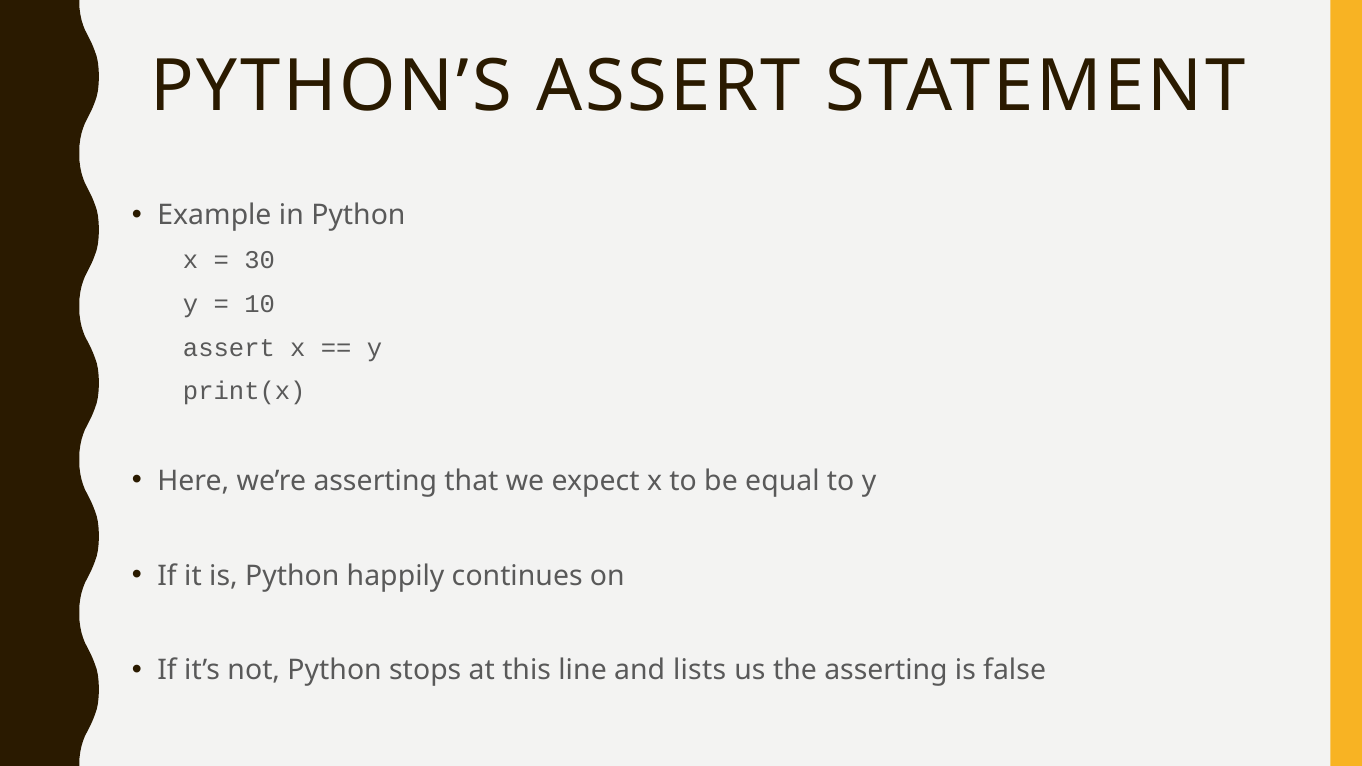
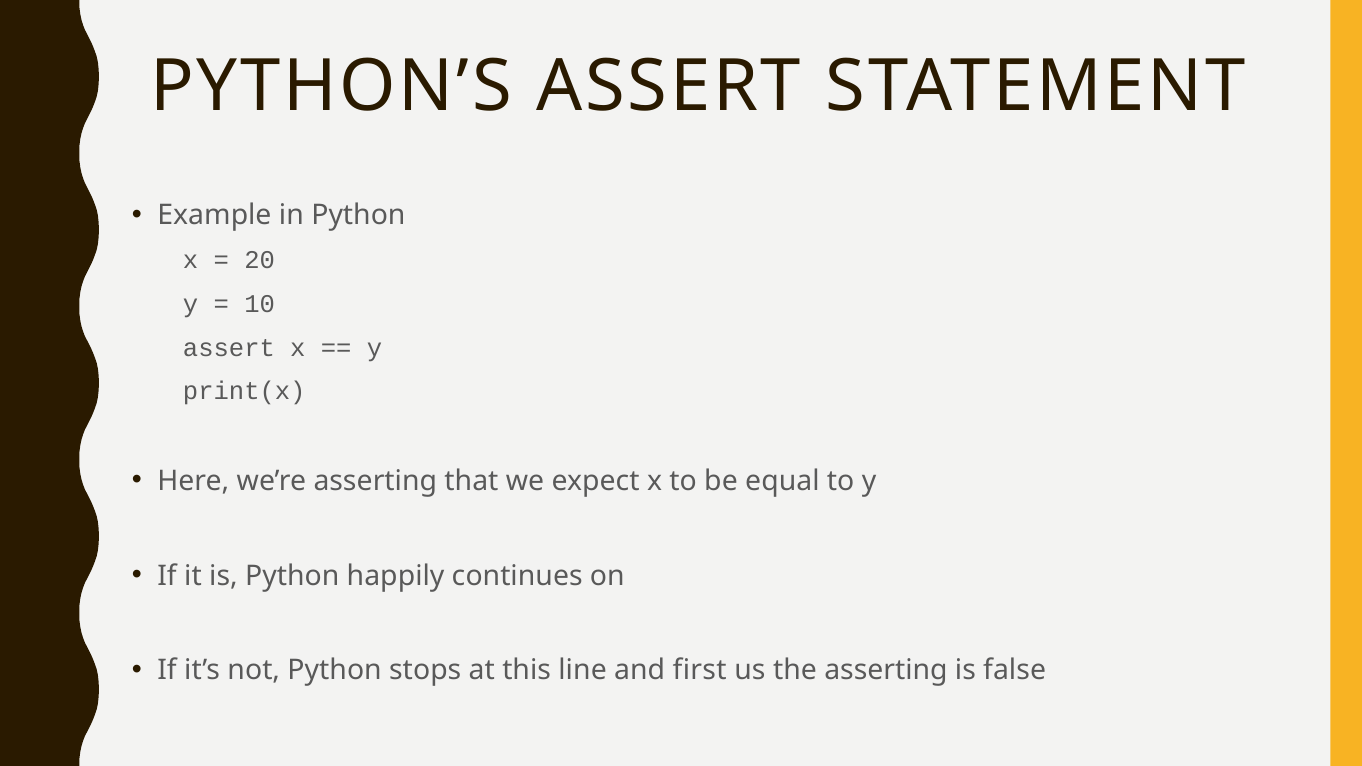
30: 30 -> 20
lists: lists -> first
